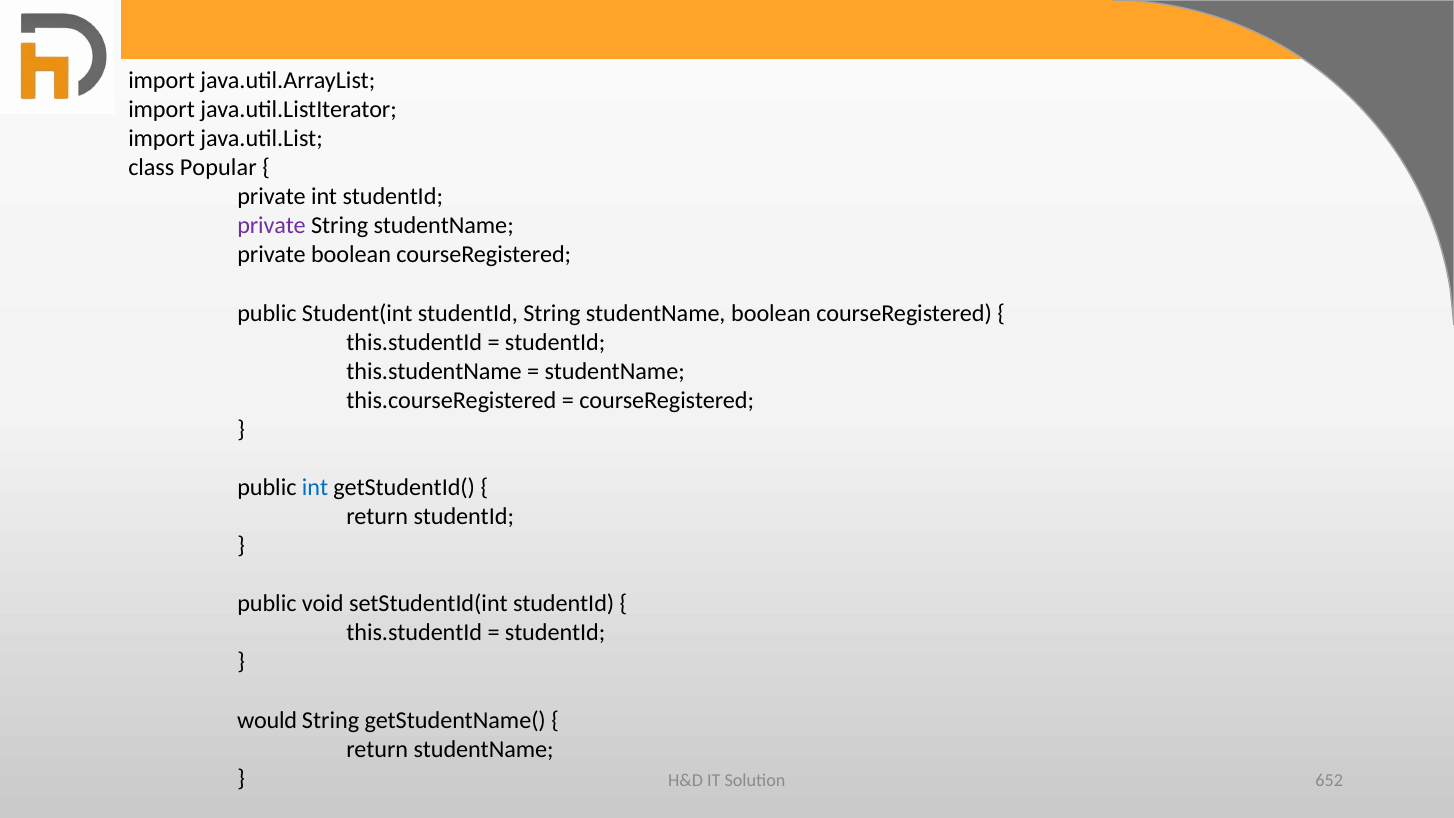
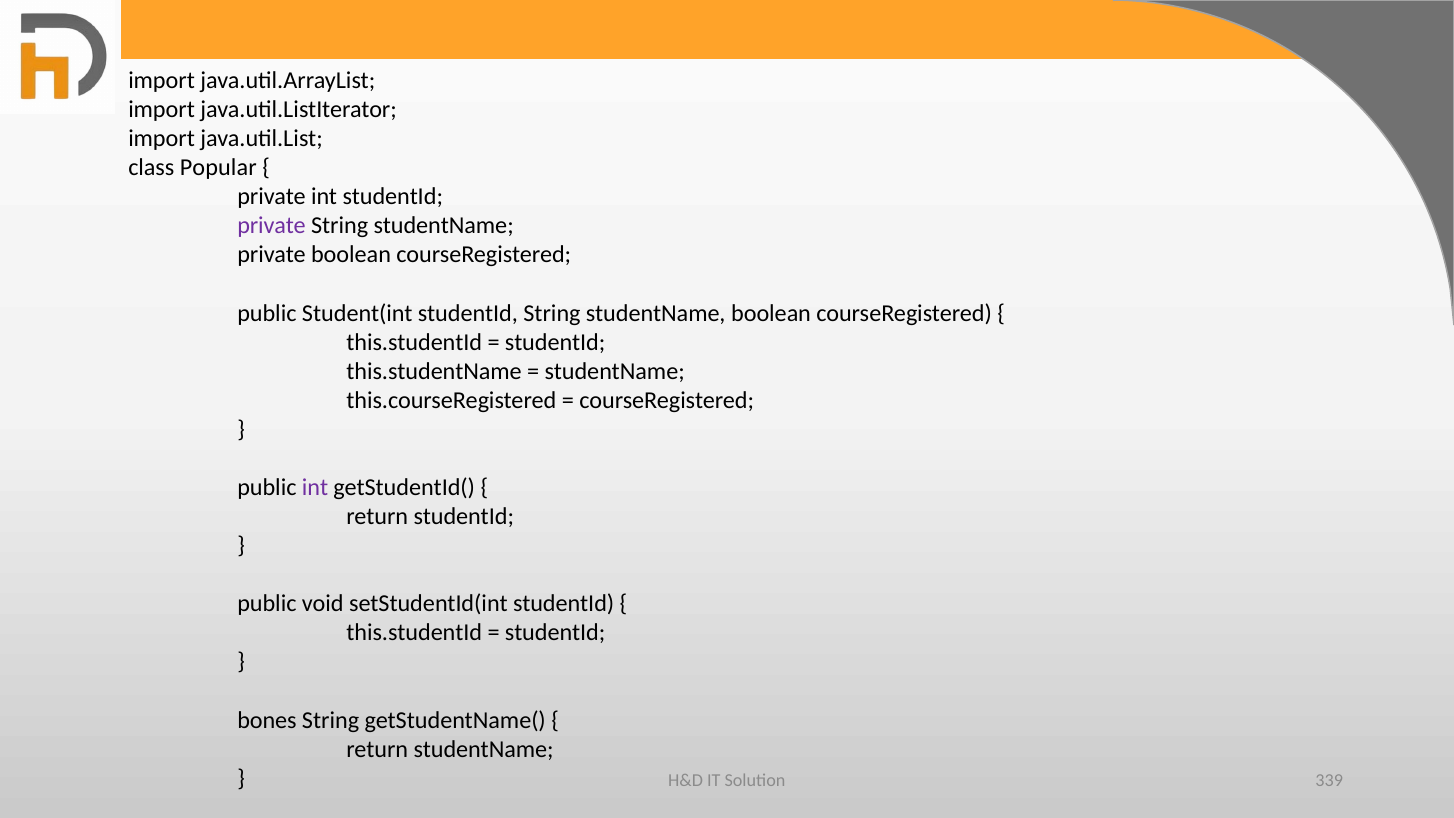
int at (315, 487) colour: blue -> purple
would: would -> bones
652: 652 -> 339
